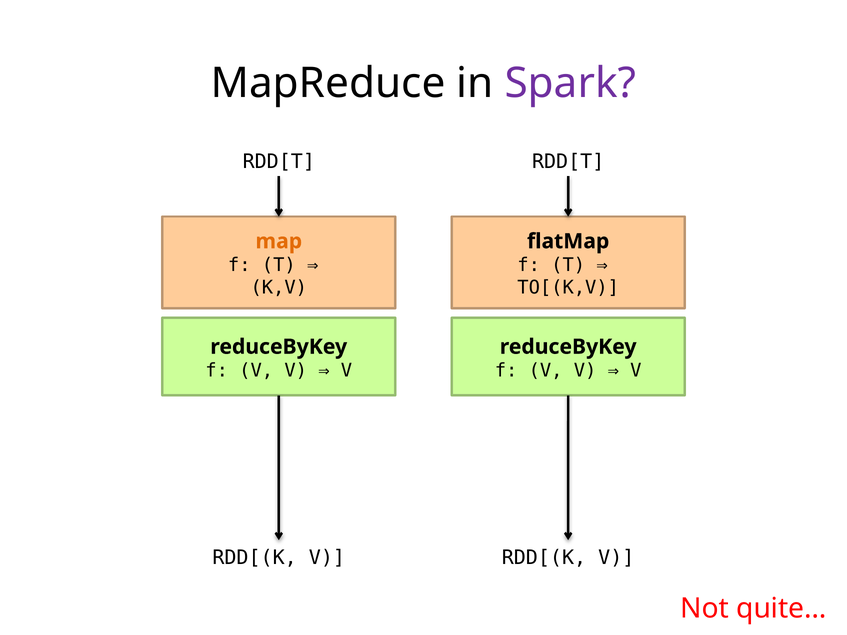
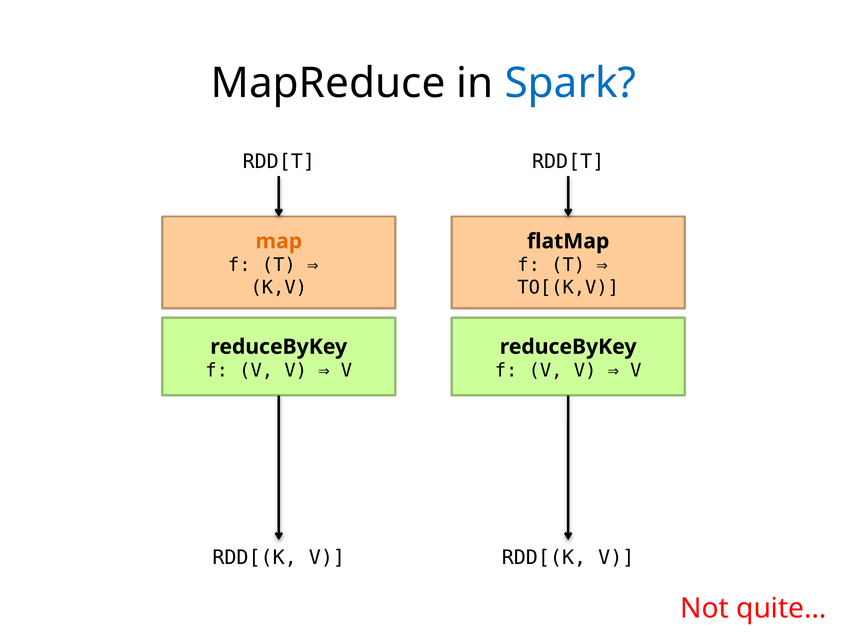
Spark colour: purple -> blue
